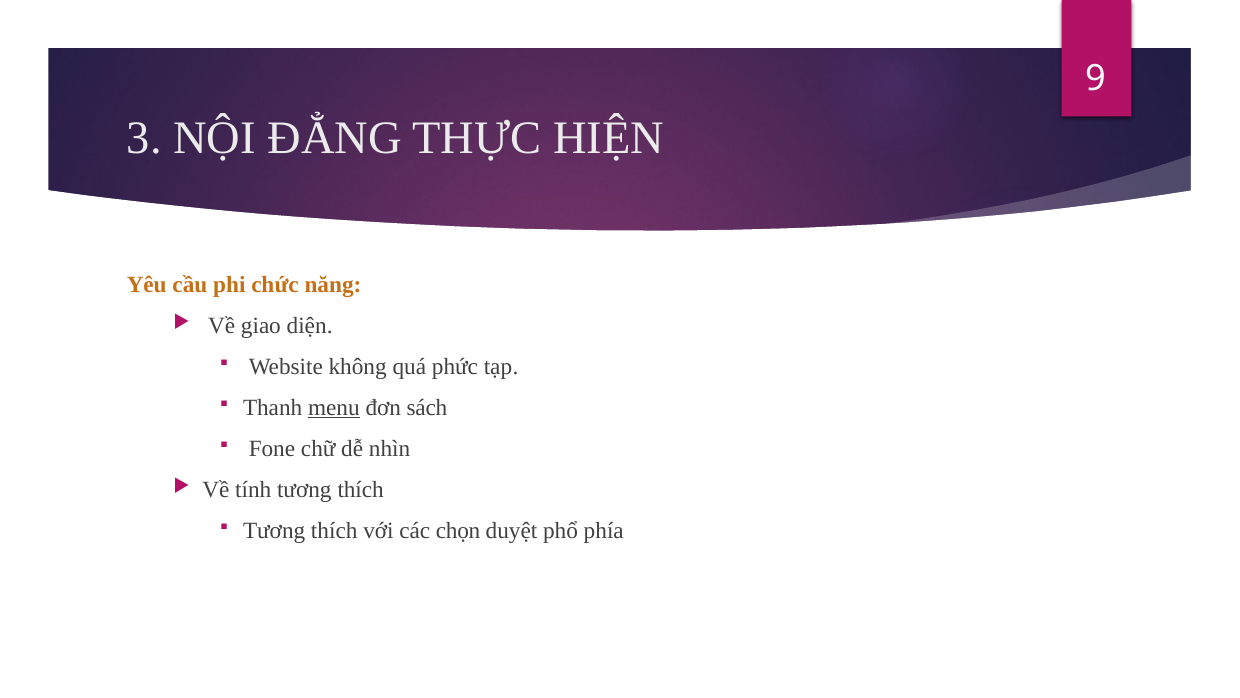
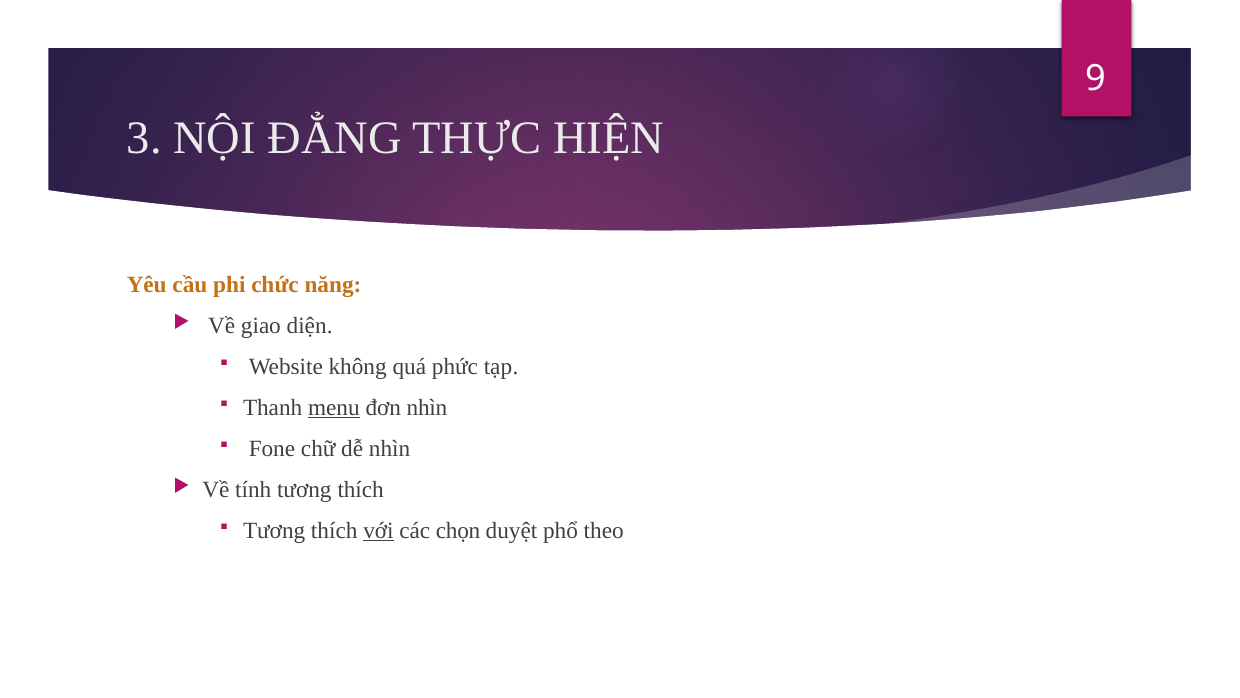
đơn sách: sách -> nhìn
với underline: none -> present
phía: phía -> theo
